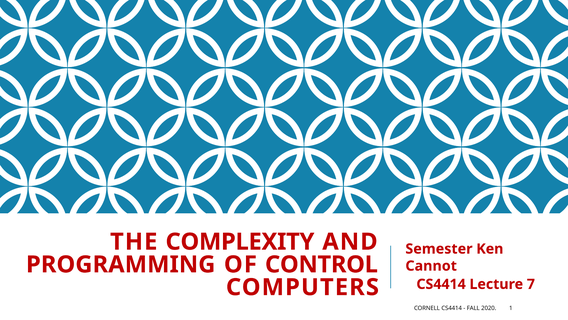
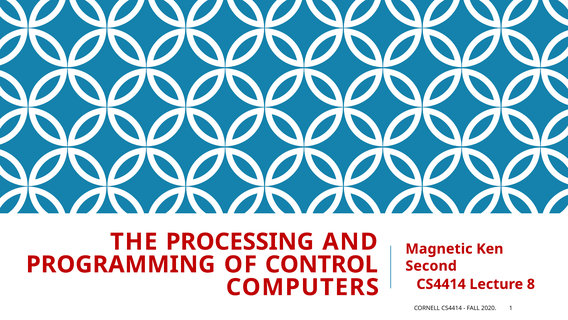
COMPLEXITY: COMPLEXITY -> PROCESSING
Semester: Semester -> Magnetic
Cannot: Cannot -> Second
7: 7 -> 8
